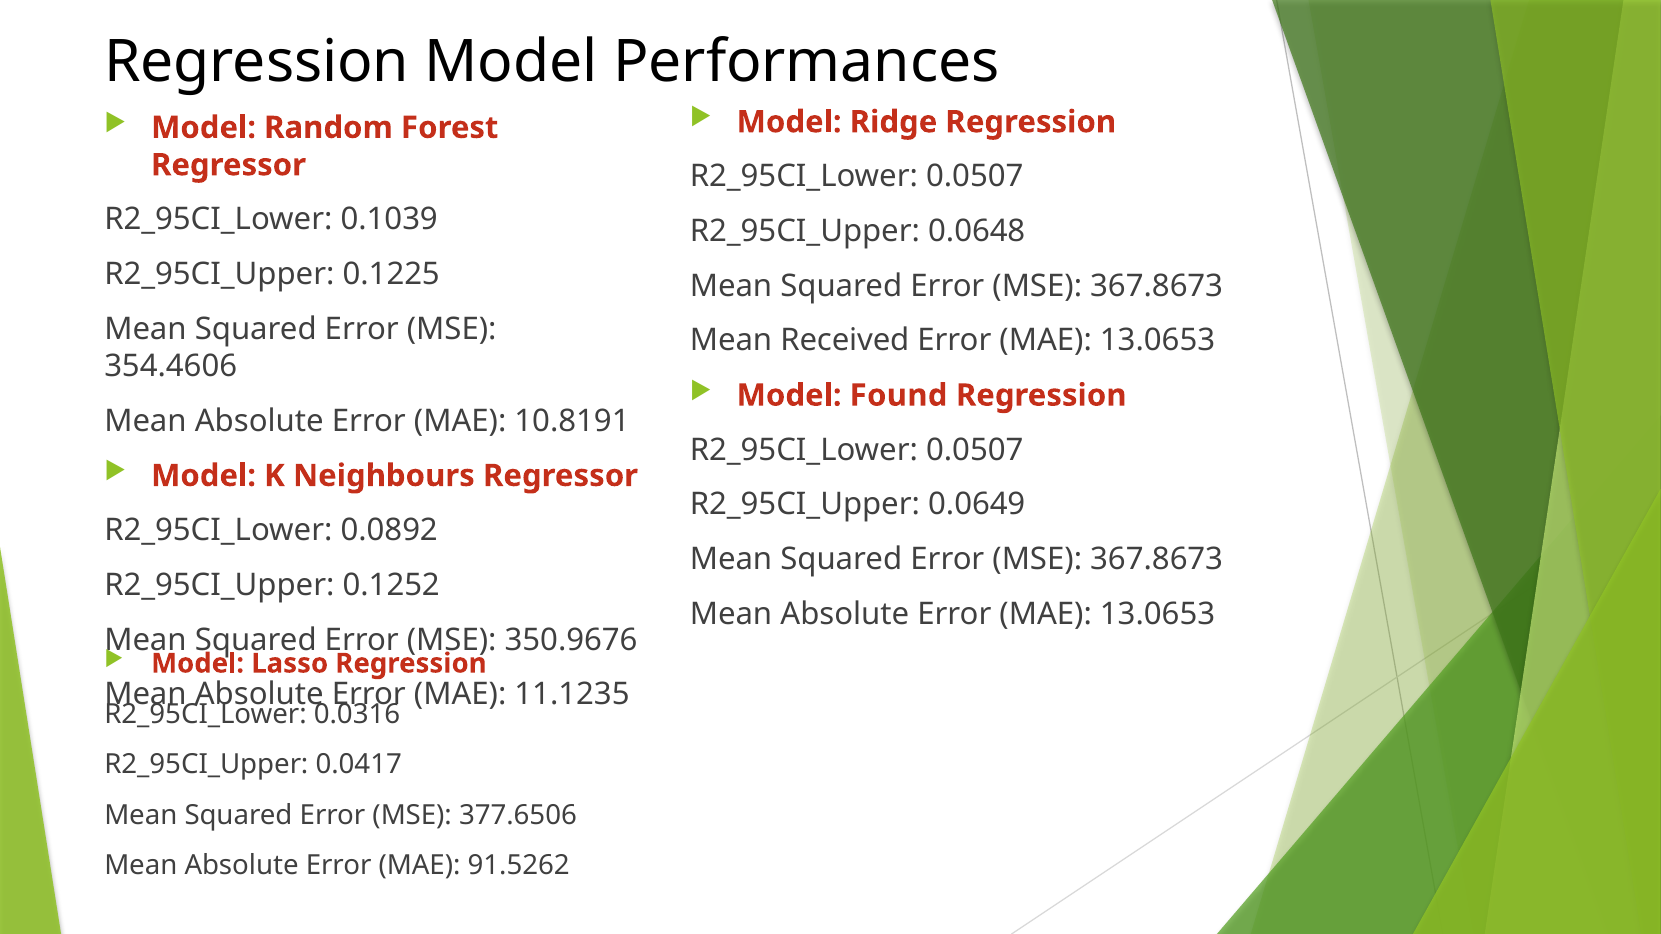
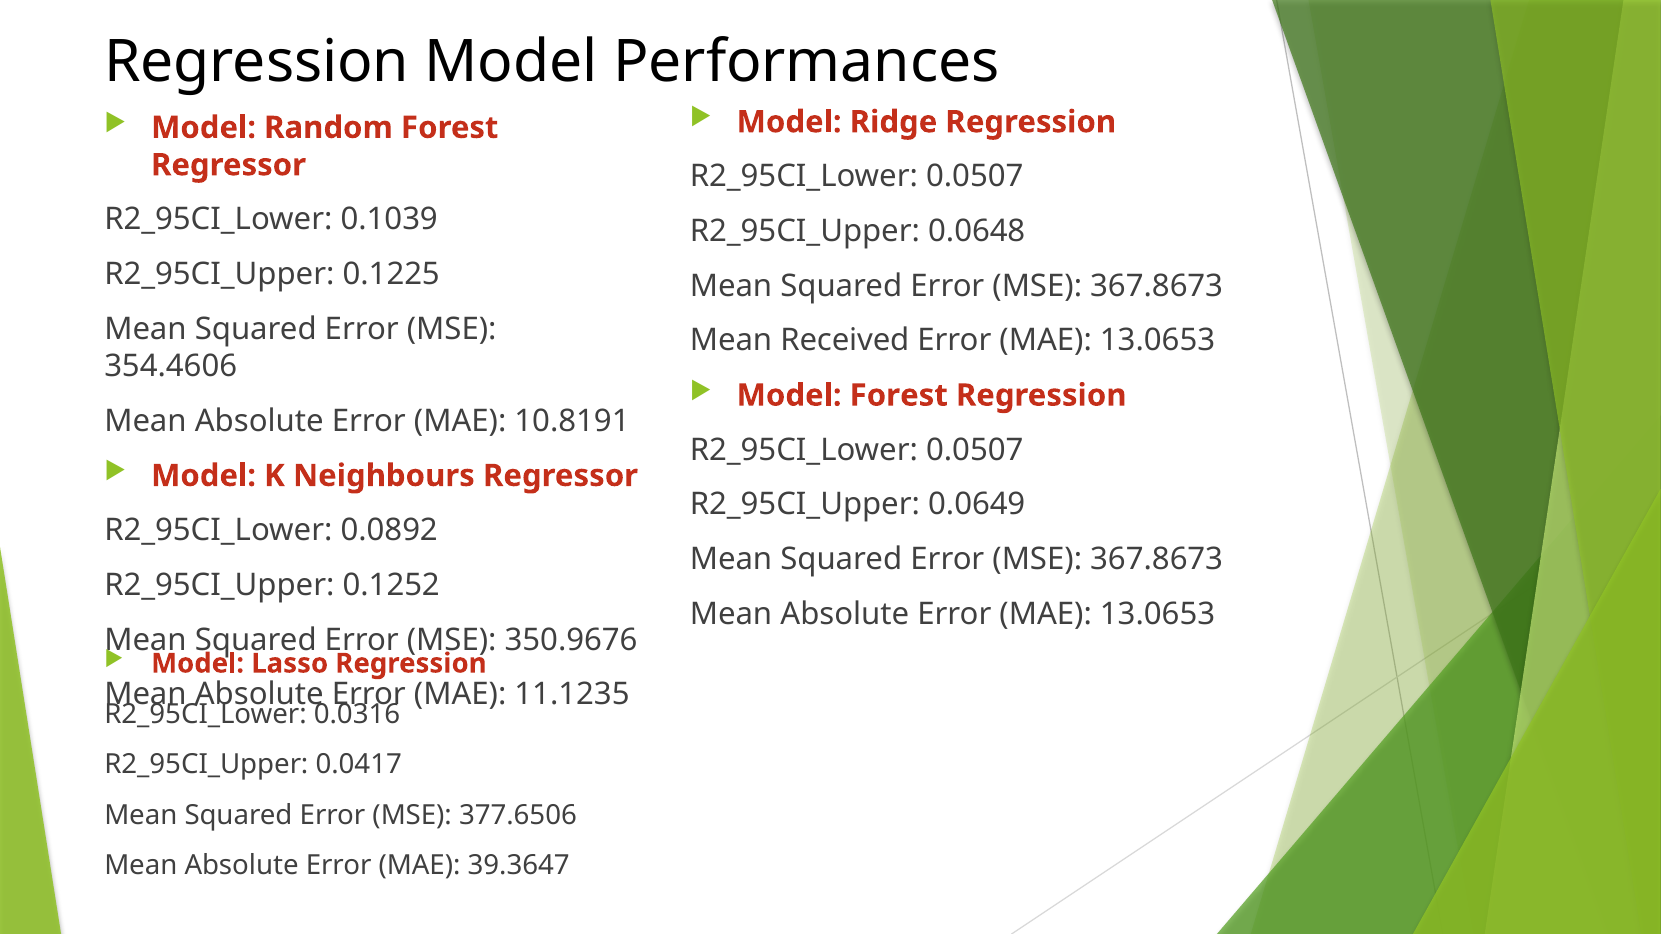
Model Found: Found -> Forest
91.5262: 91.5262 -> 39.3647
